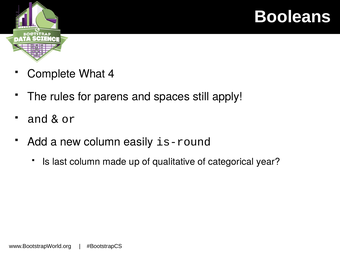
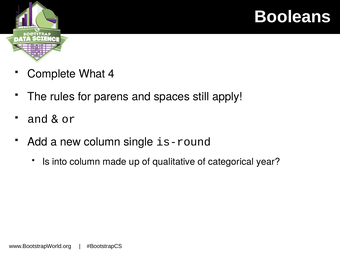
easily: easily -> single
last: last -> into
